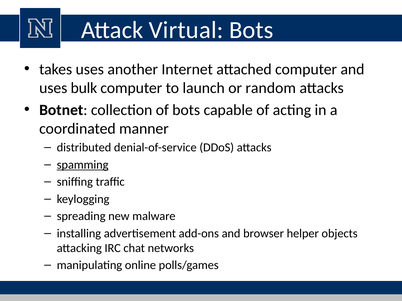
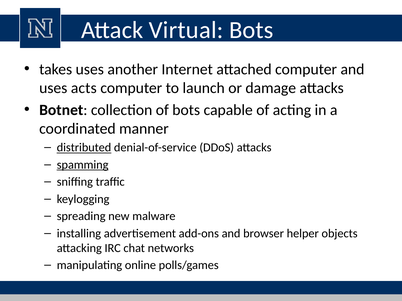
bulk: bulk -> acts
random: random -> damage
distributed underline: none -> present
